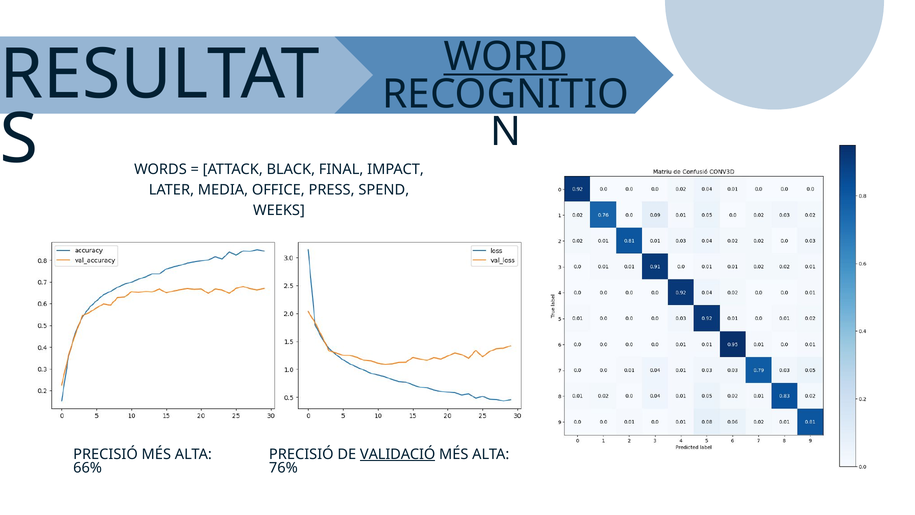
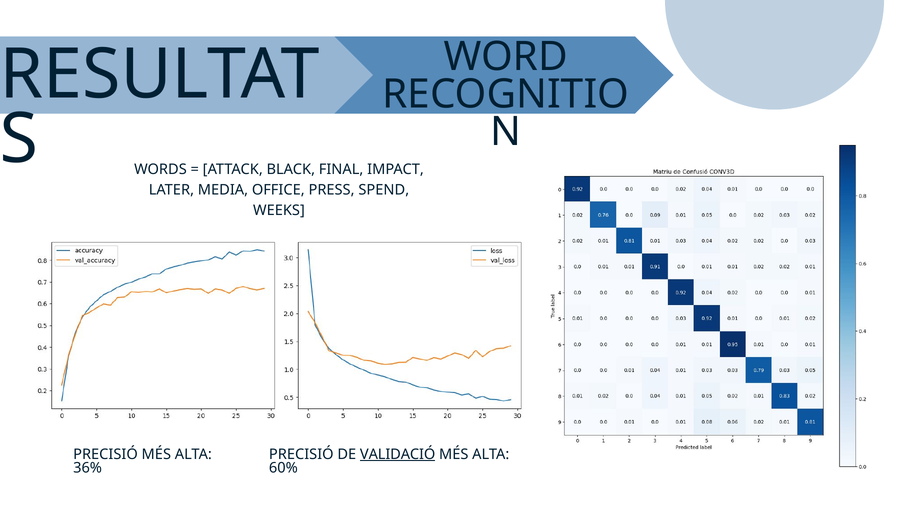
WORD underline: present -> none
66%: 66% -> 36%
76%: 76% -> 60%
